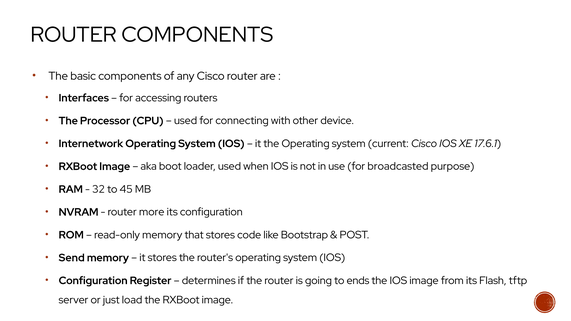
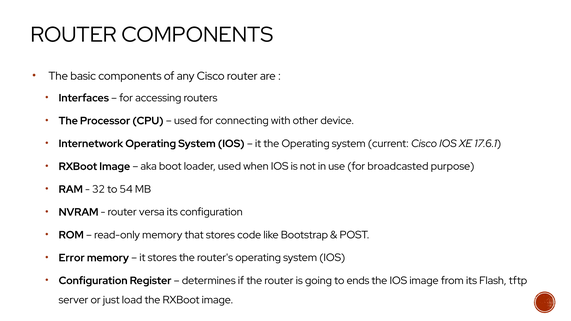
45: 45 -> 54
more: more -> versa
Send: Send -> Error
